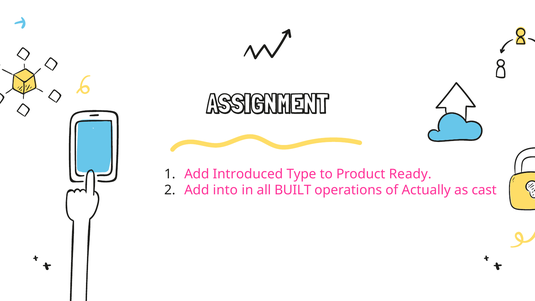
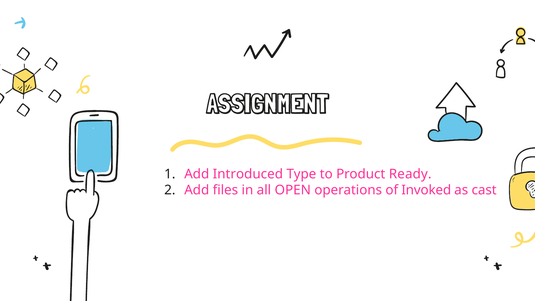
into: into -> files
BUILT: BUILT -> OPEN
Actually: Actually -> Invoked
